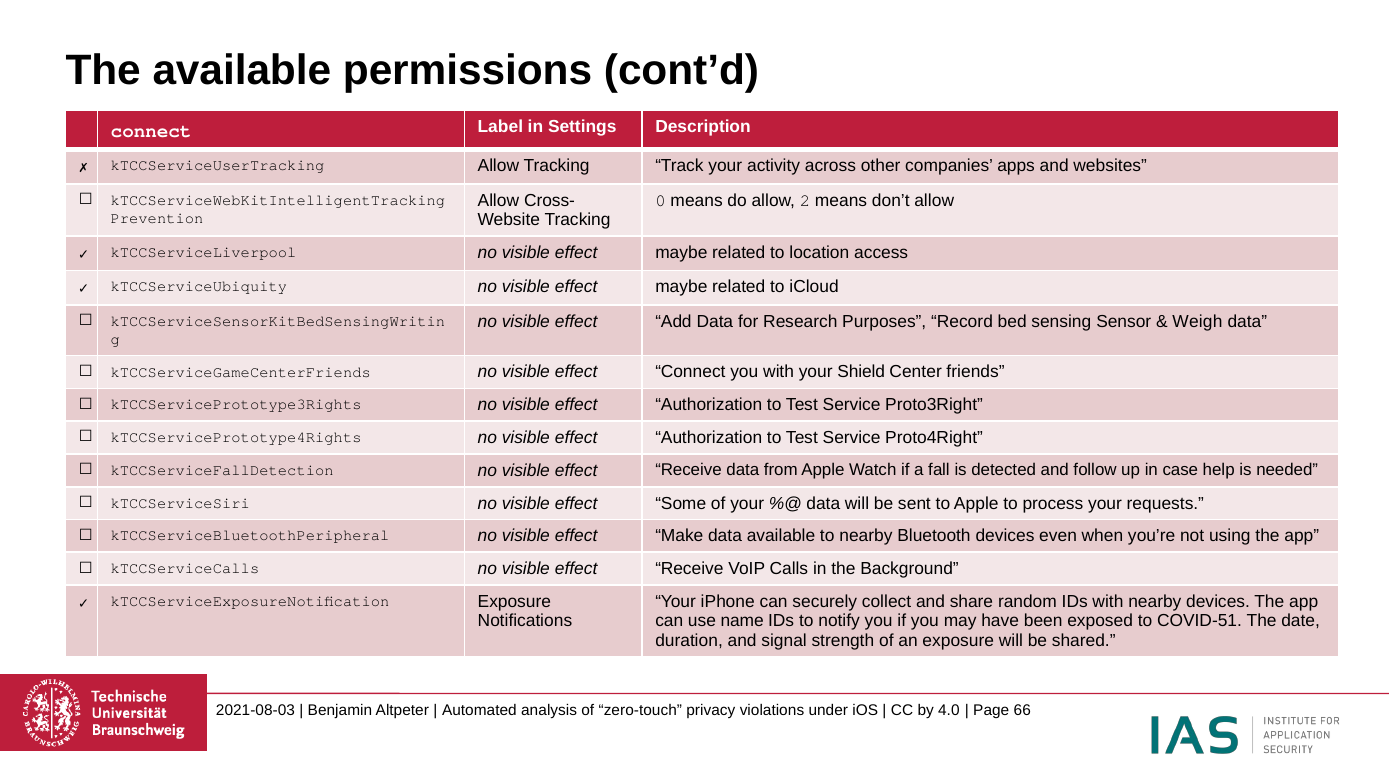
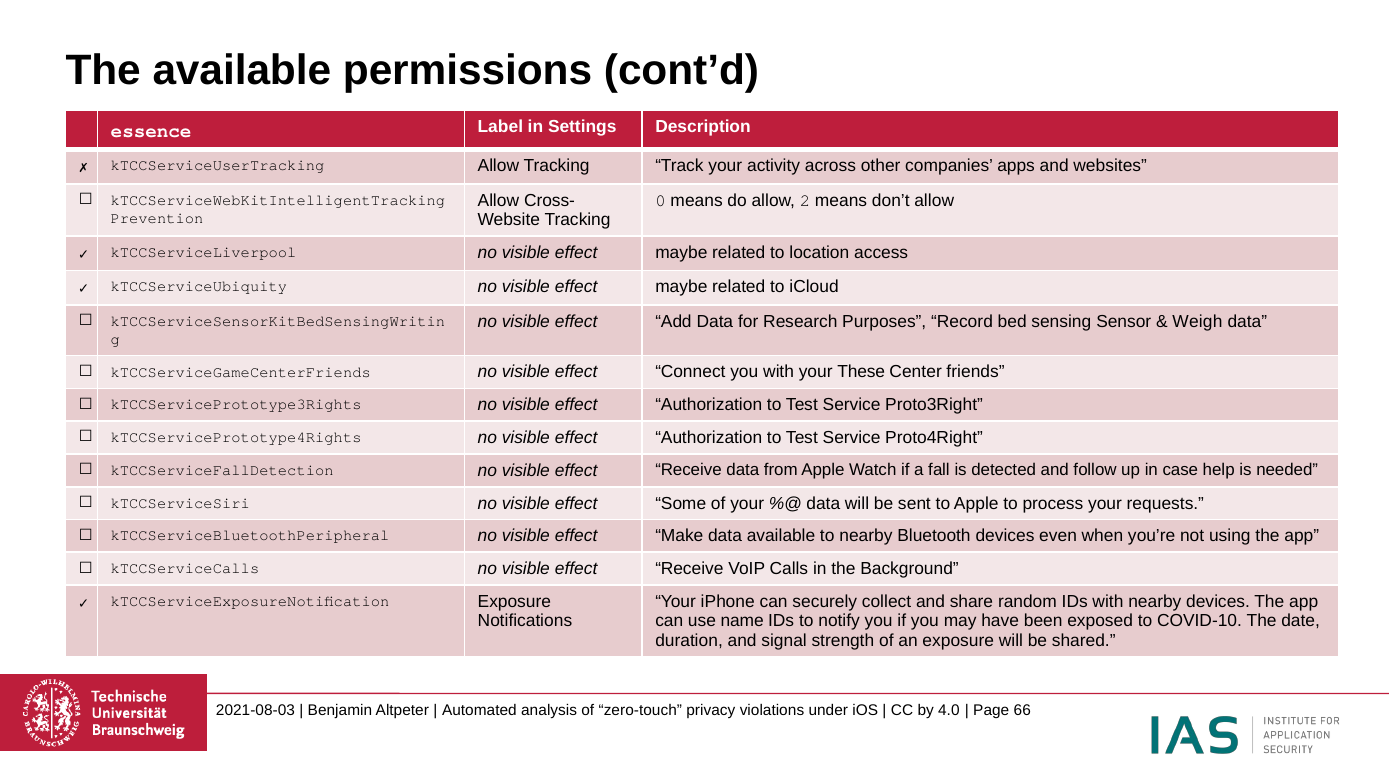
connect at (151, 131): connect -> essence
Shield: Shield -> These
COVID-51: COVID-51 -> COVID-10
